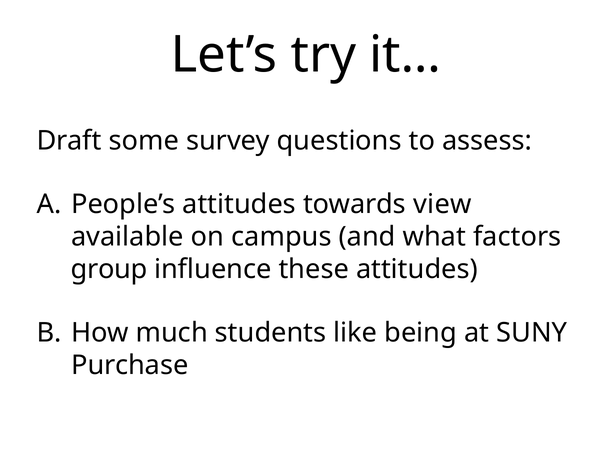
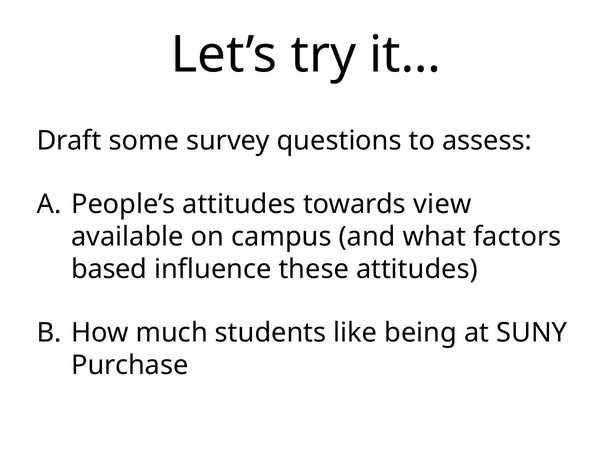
group: group -> based
